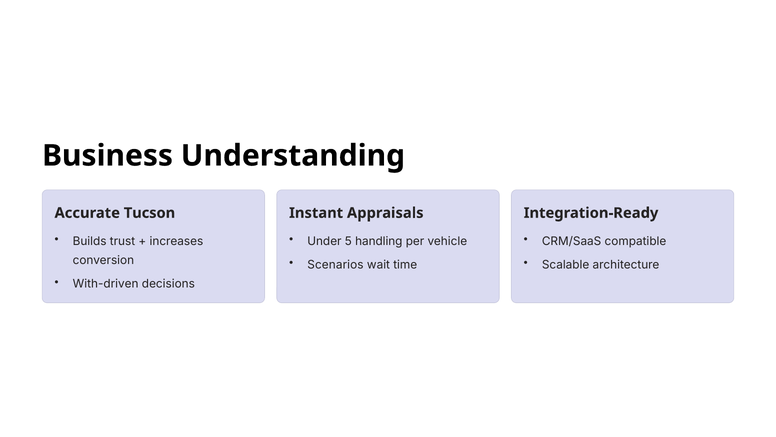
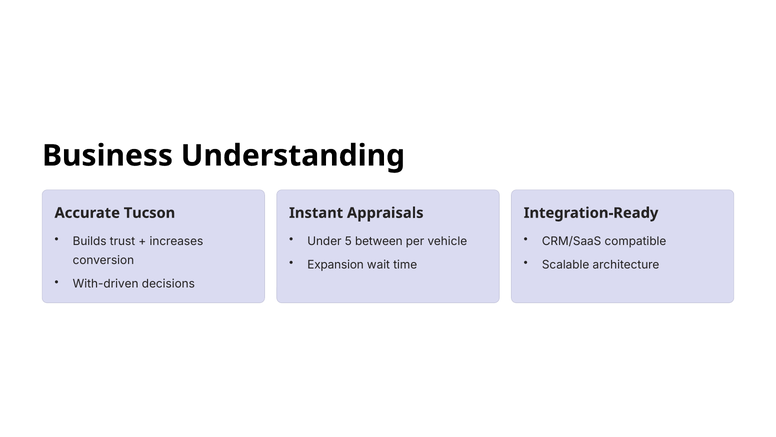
handling: handling -> between
Scenarios: Scenarios -> Expansion
